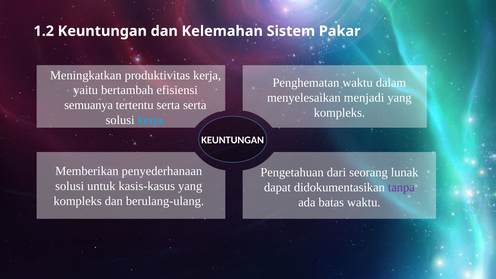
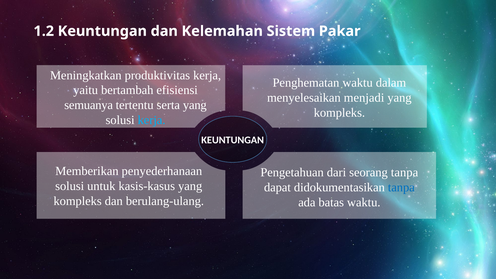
serta serta: serta -> yang
seorang lunak: lunak -> tanpa
tanpa at (401, 187) colour: purple -> blue
